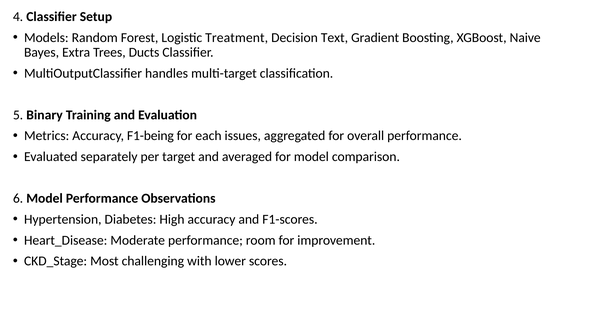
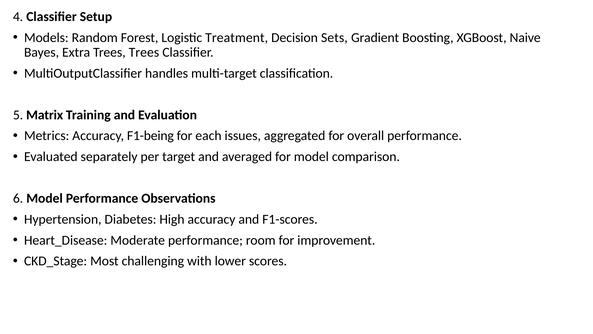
Text: Text -> Sets
Trees Ducts: Ducts -> Trees
Binary: Binary -> Matrix
